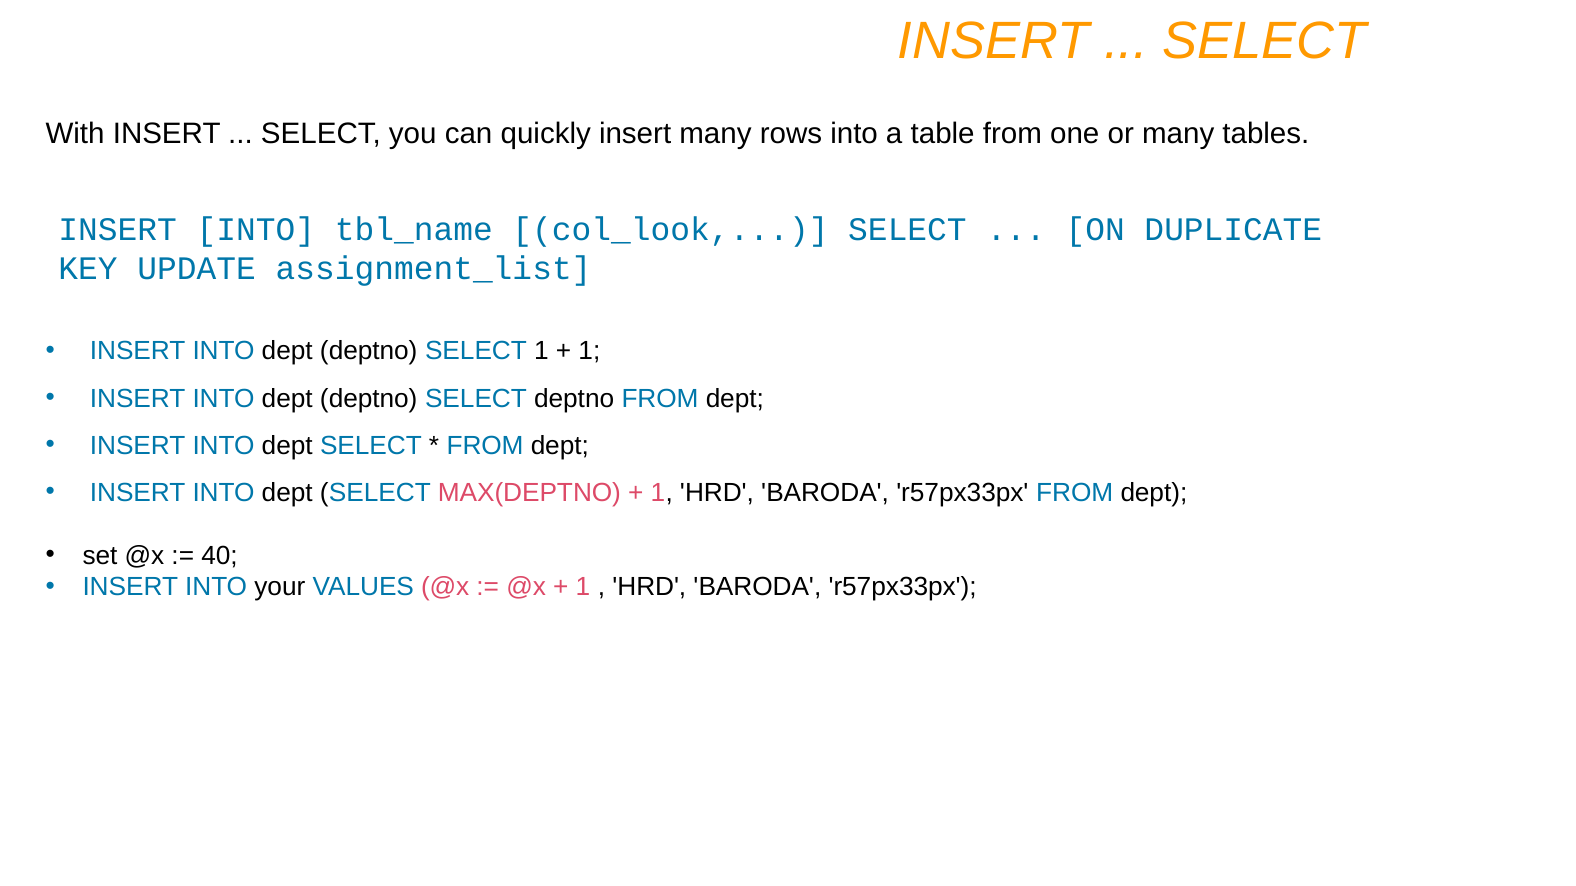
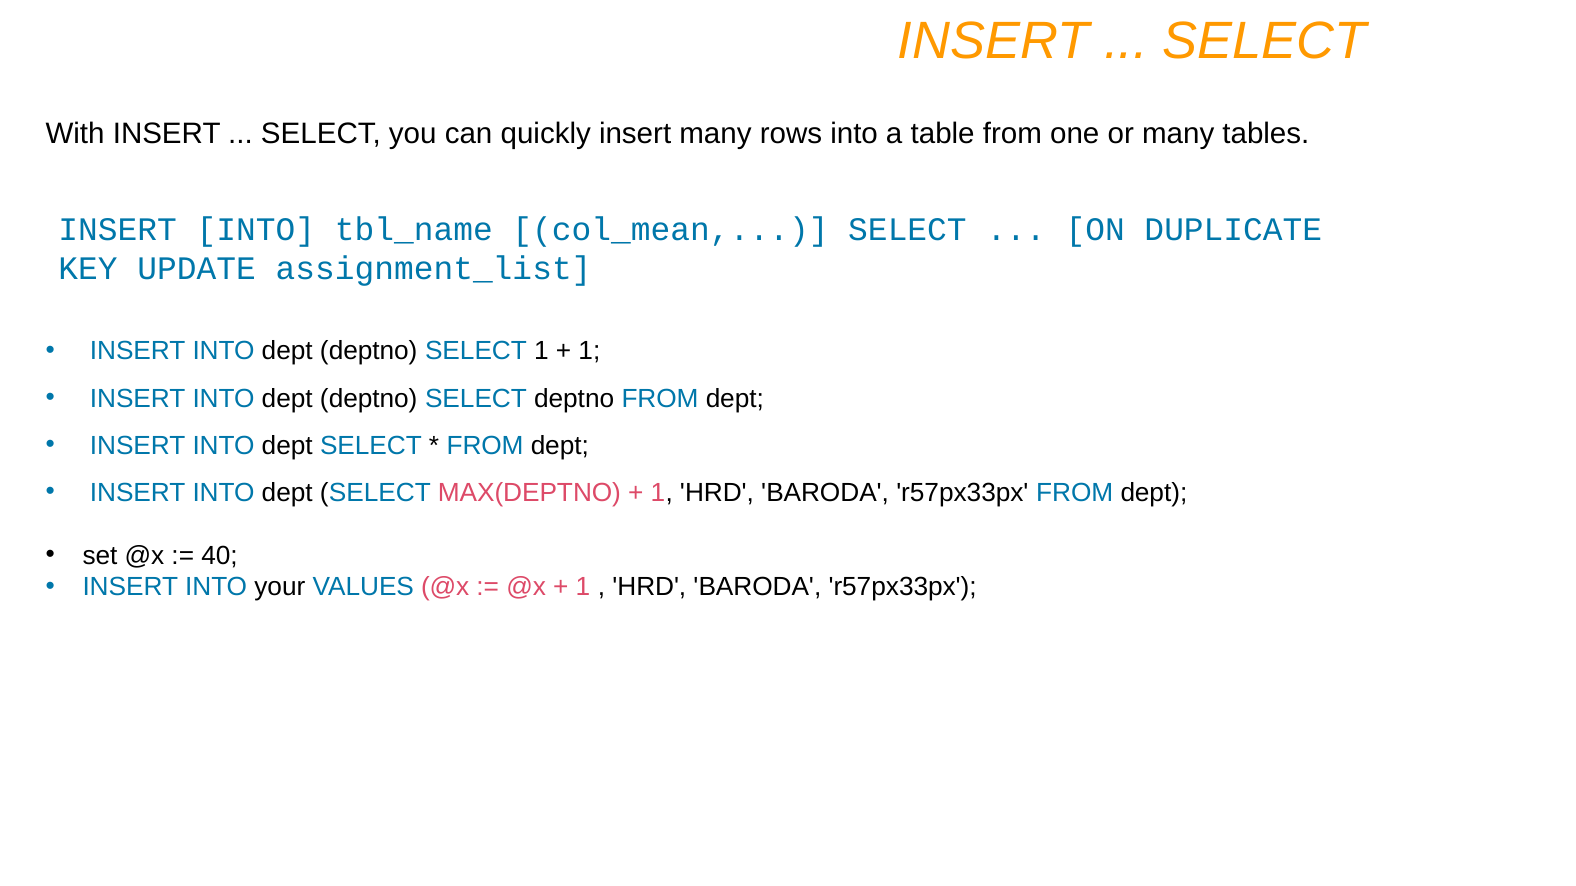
col_look: col_look -> col_mean
